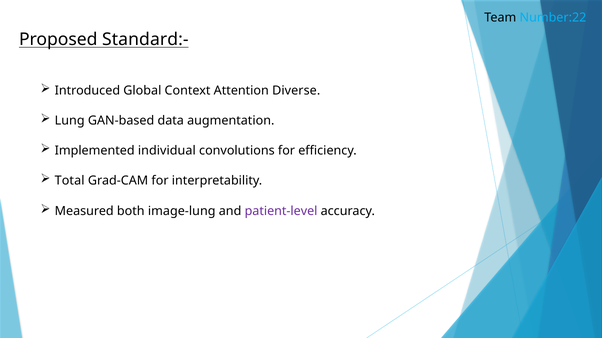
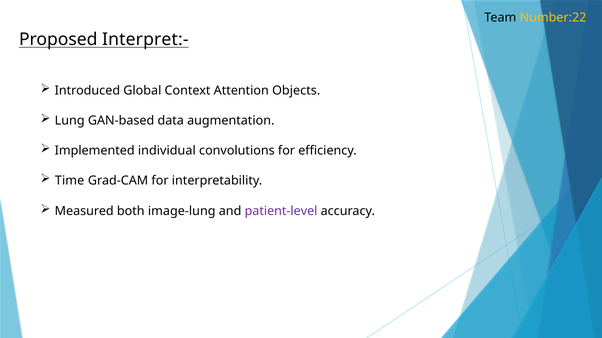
Number:22 colour: light blue -> yellow
Standard:-: Standard:- -> Interpret:-
Diverse: Diverse -> Objects
Total: Total -> Time
